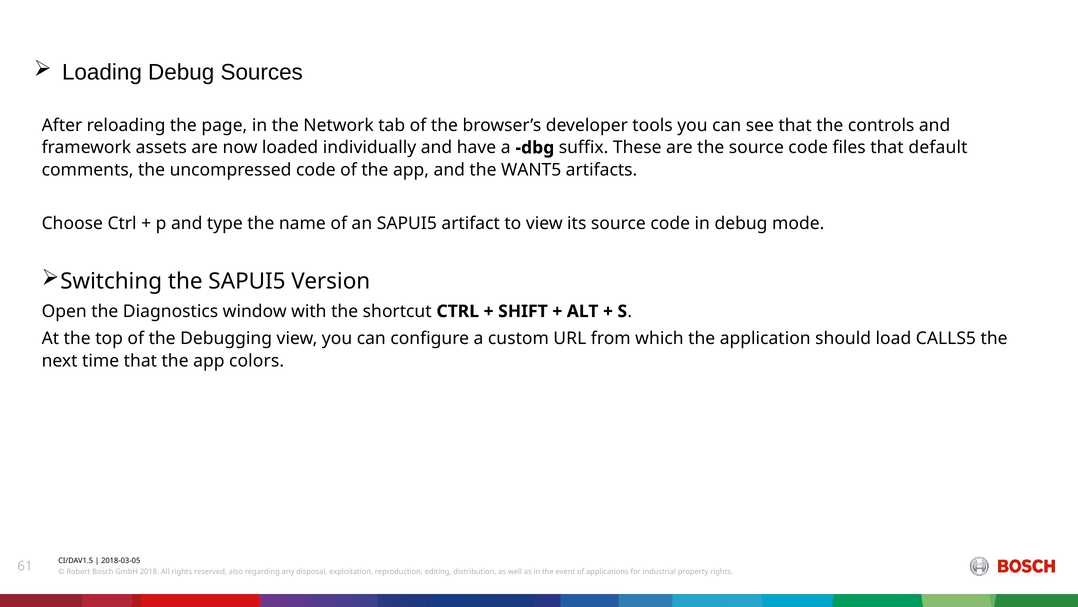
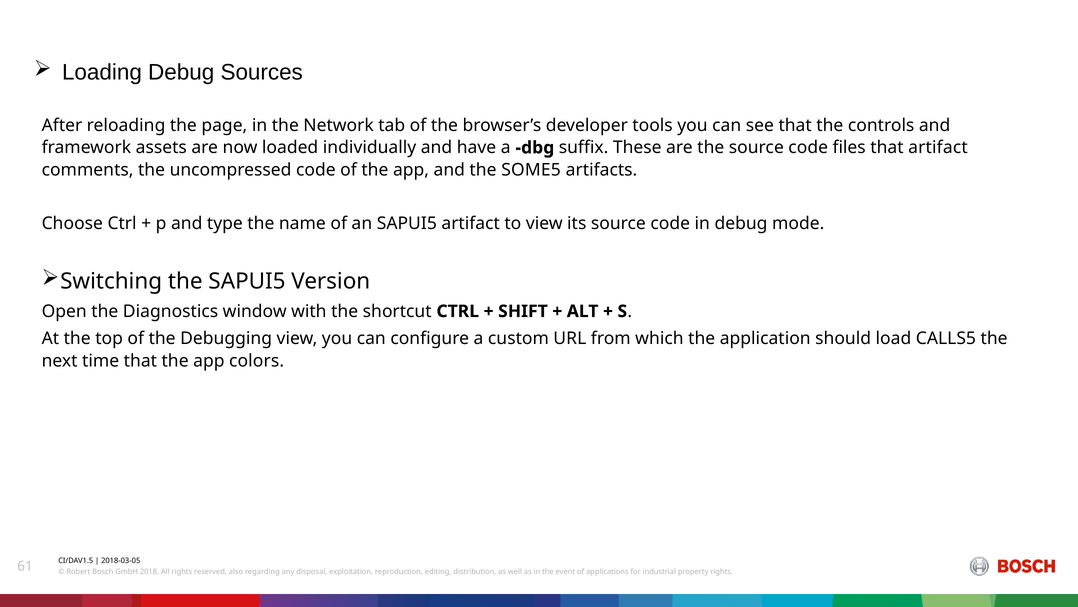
that default: default -> artifact
WANT5: WANT5 -> SOME5
